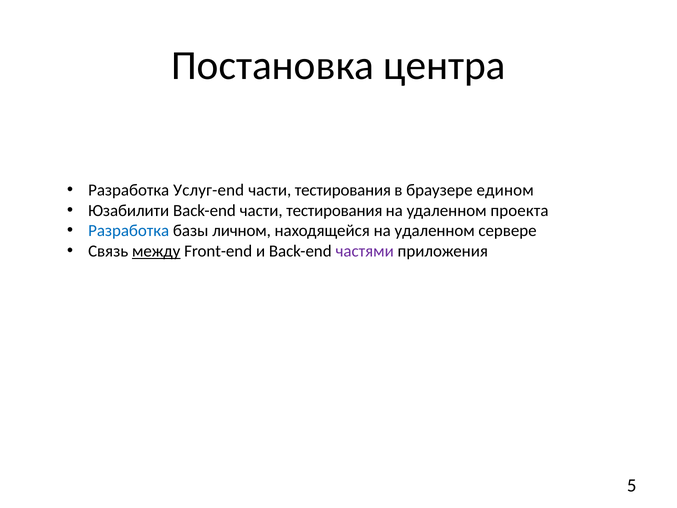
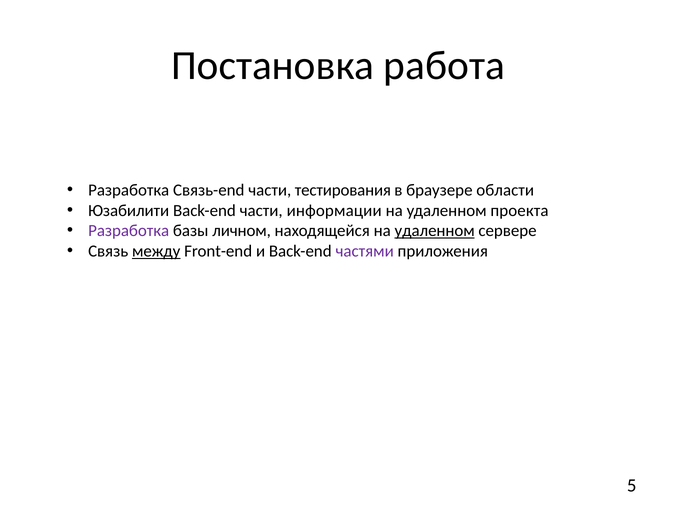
центра: центра -> работа
Услуг-end: Услуг-end -> Связь-end
едином: едином -> области
Back-end части тестирования: тестирования -> информации
Разработка at (129, 231) colour: blue -> purple
удаленном at (435, 231) underline: none -> present
